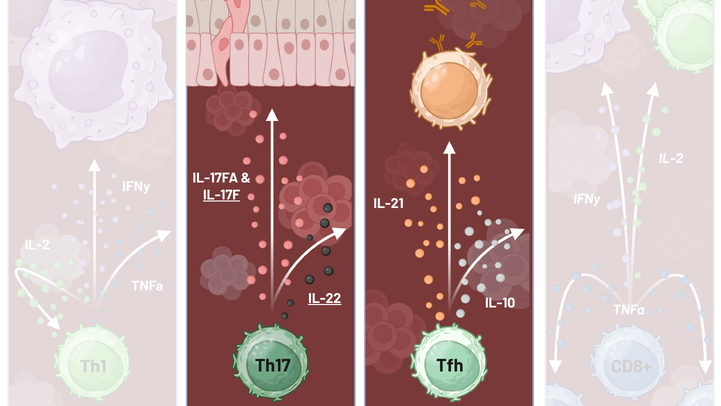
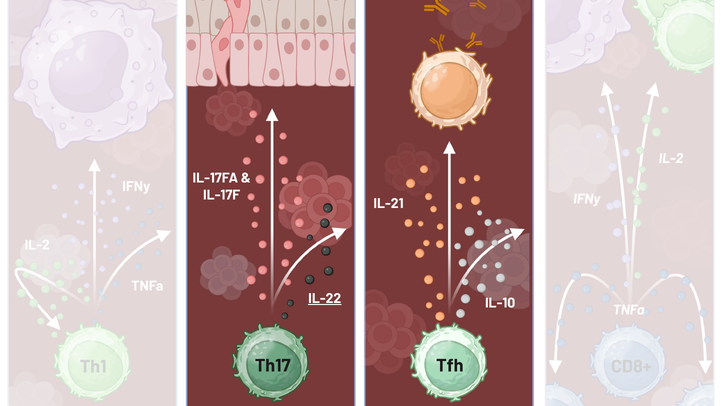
IL-17F underline: present -> none
